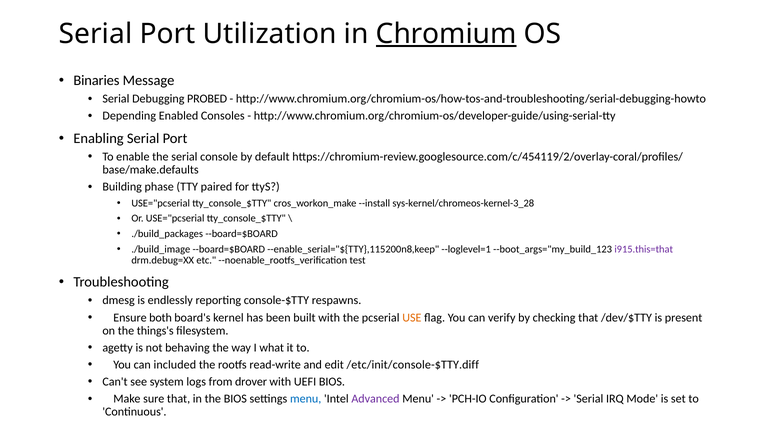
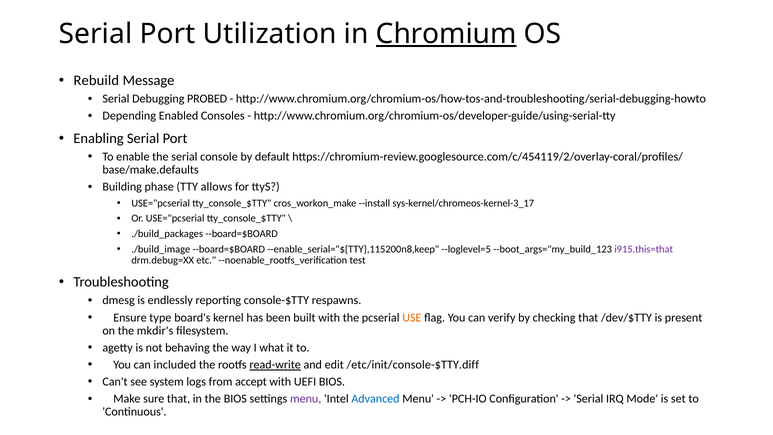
Binaries: Binaries -> Rebuild
paired: paired -> allows
sys-kernel/chromeos-kernel-3_28: sys-kernel/chromeos-kernel-3_28 -> sys-kernel/chromeos-kernel-3_17
--loglevel=1: --loglevel=1 -> --loglevel=5
both: both -> type
things's: things's -> mkdir's
read-write underline: none -> present
drover: drover -> accept
menu at (306, 399) colour: blue -> purple
Advanced colour: purple -> blue
